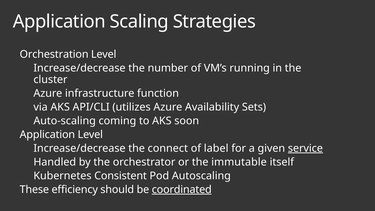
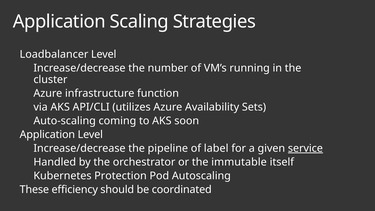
Orchestration: Orchestration -> Loadbalancer
connect: connect -> pipeline
Consistent: Consistent -> Protection
coordinated underline: present -> none
